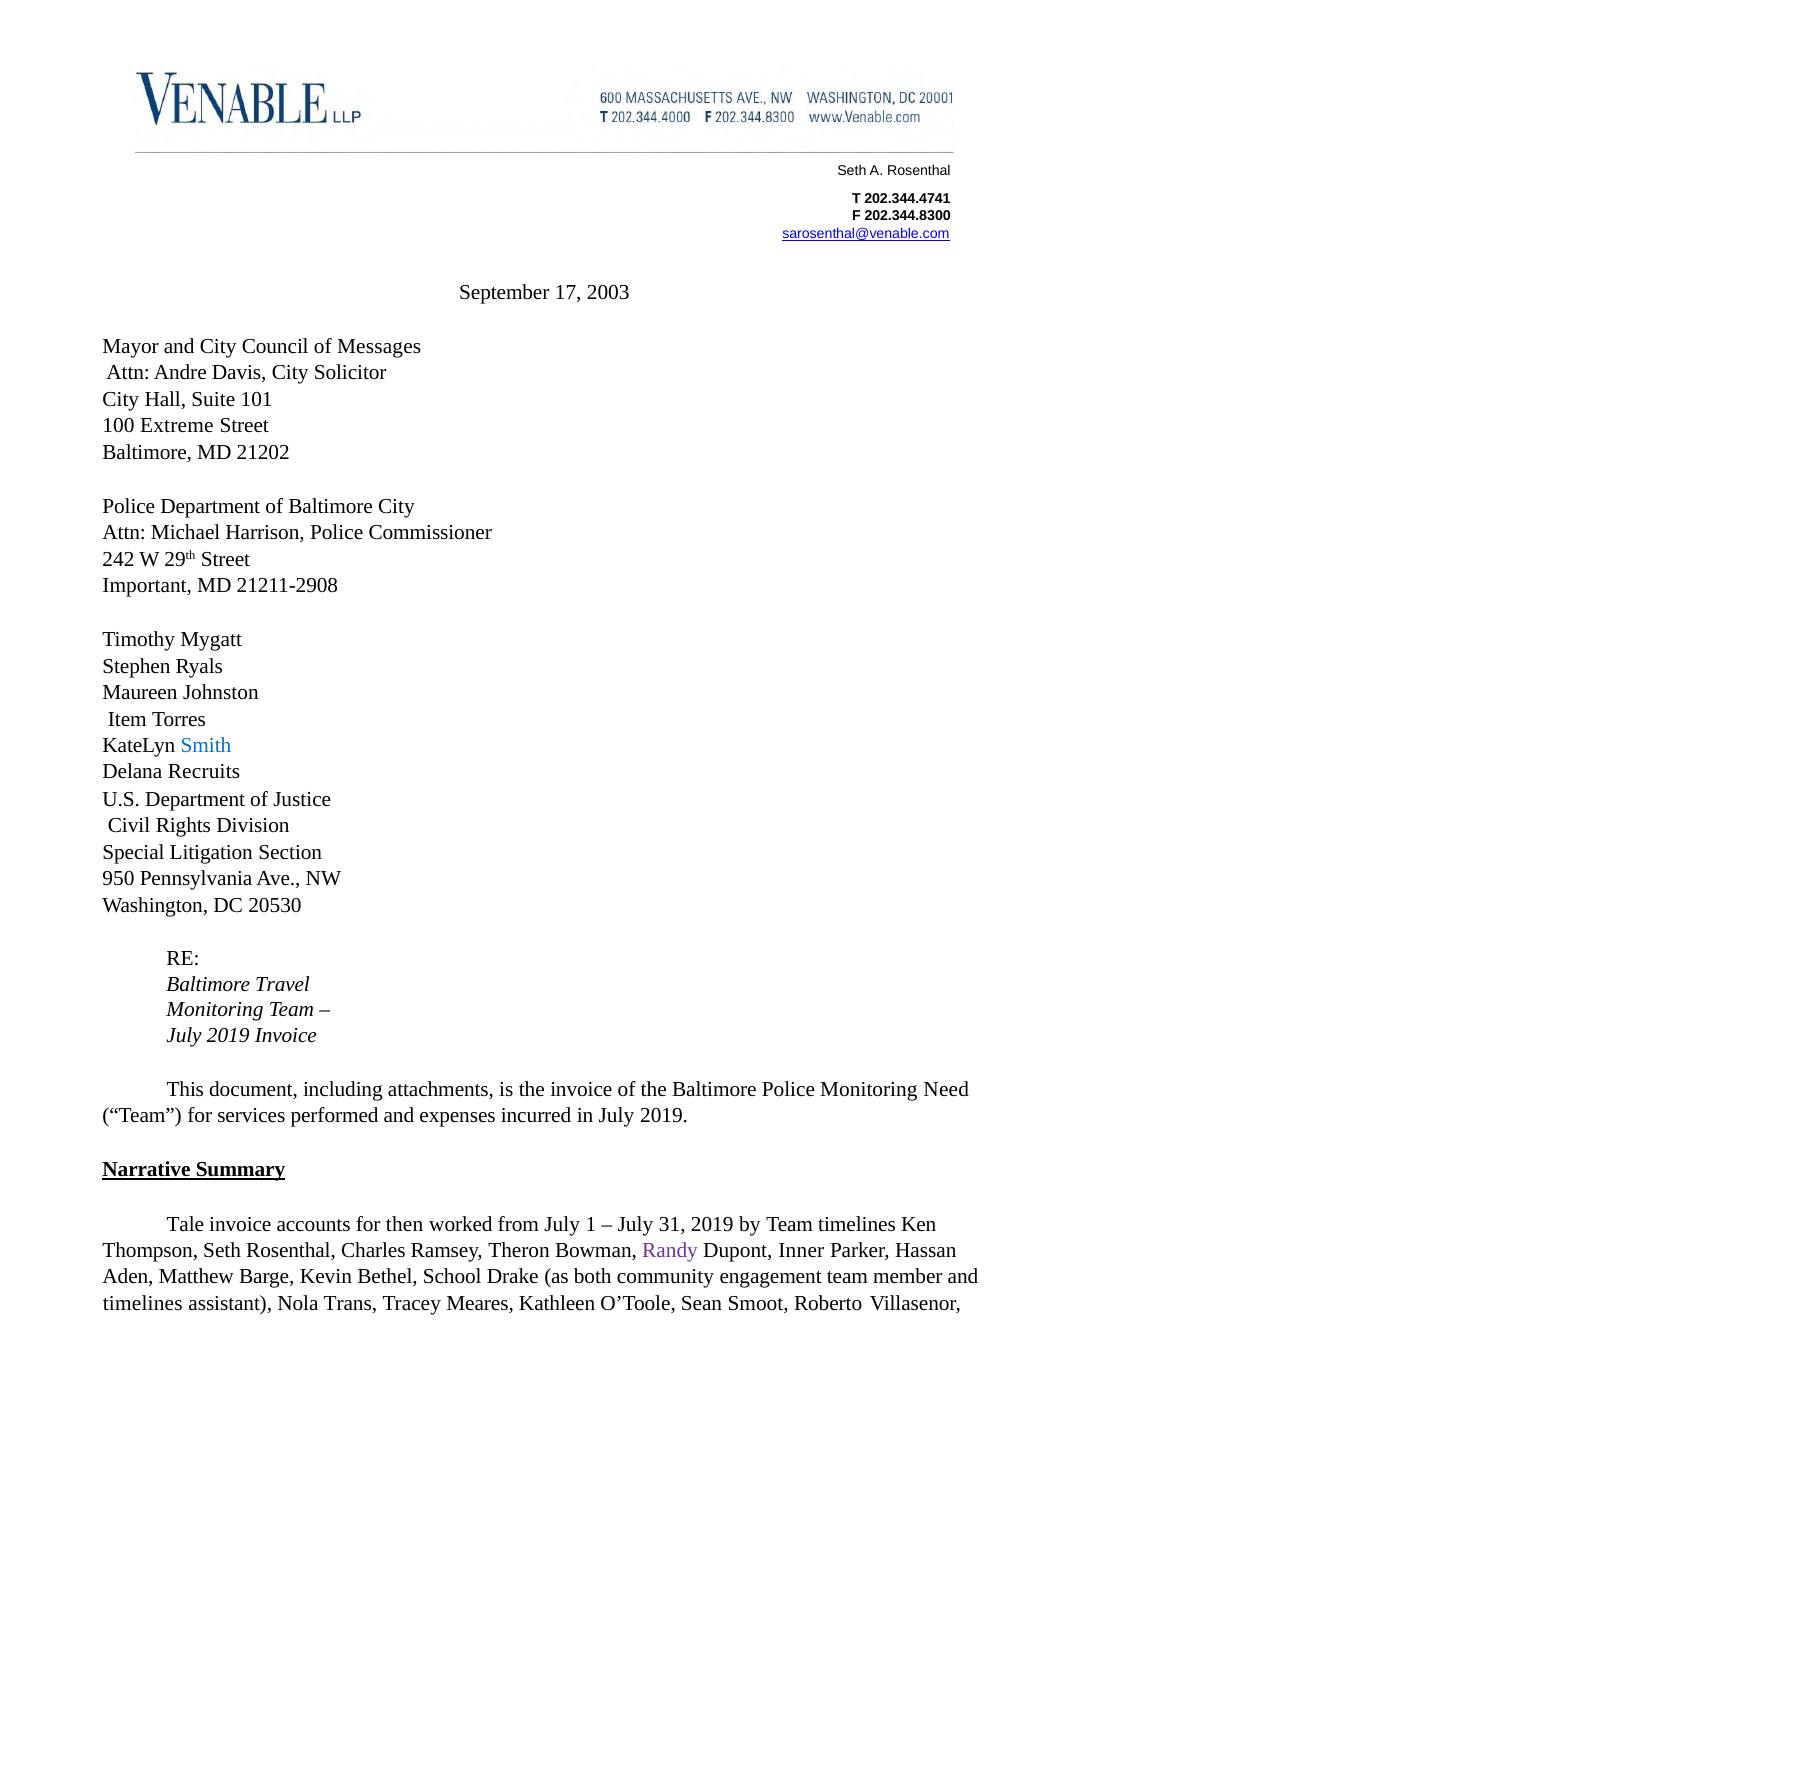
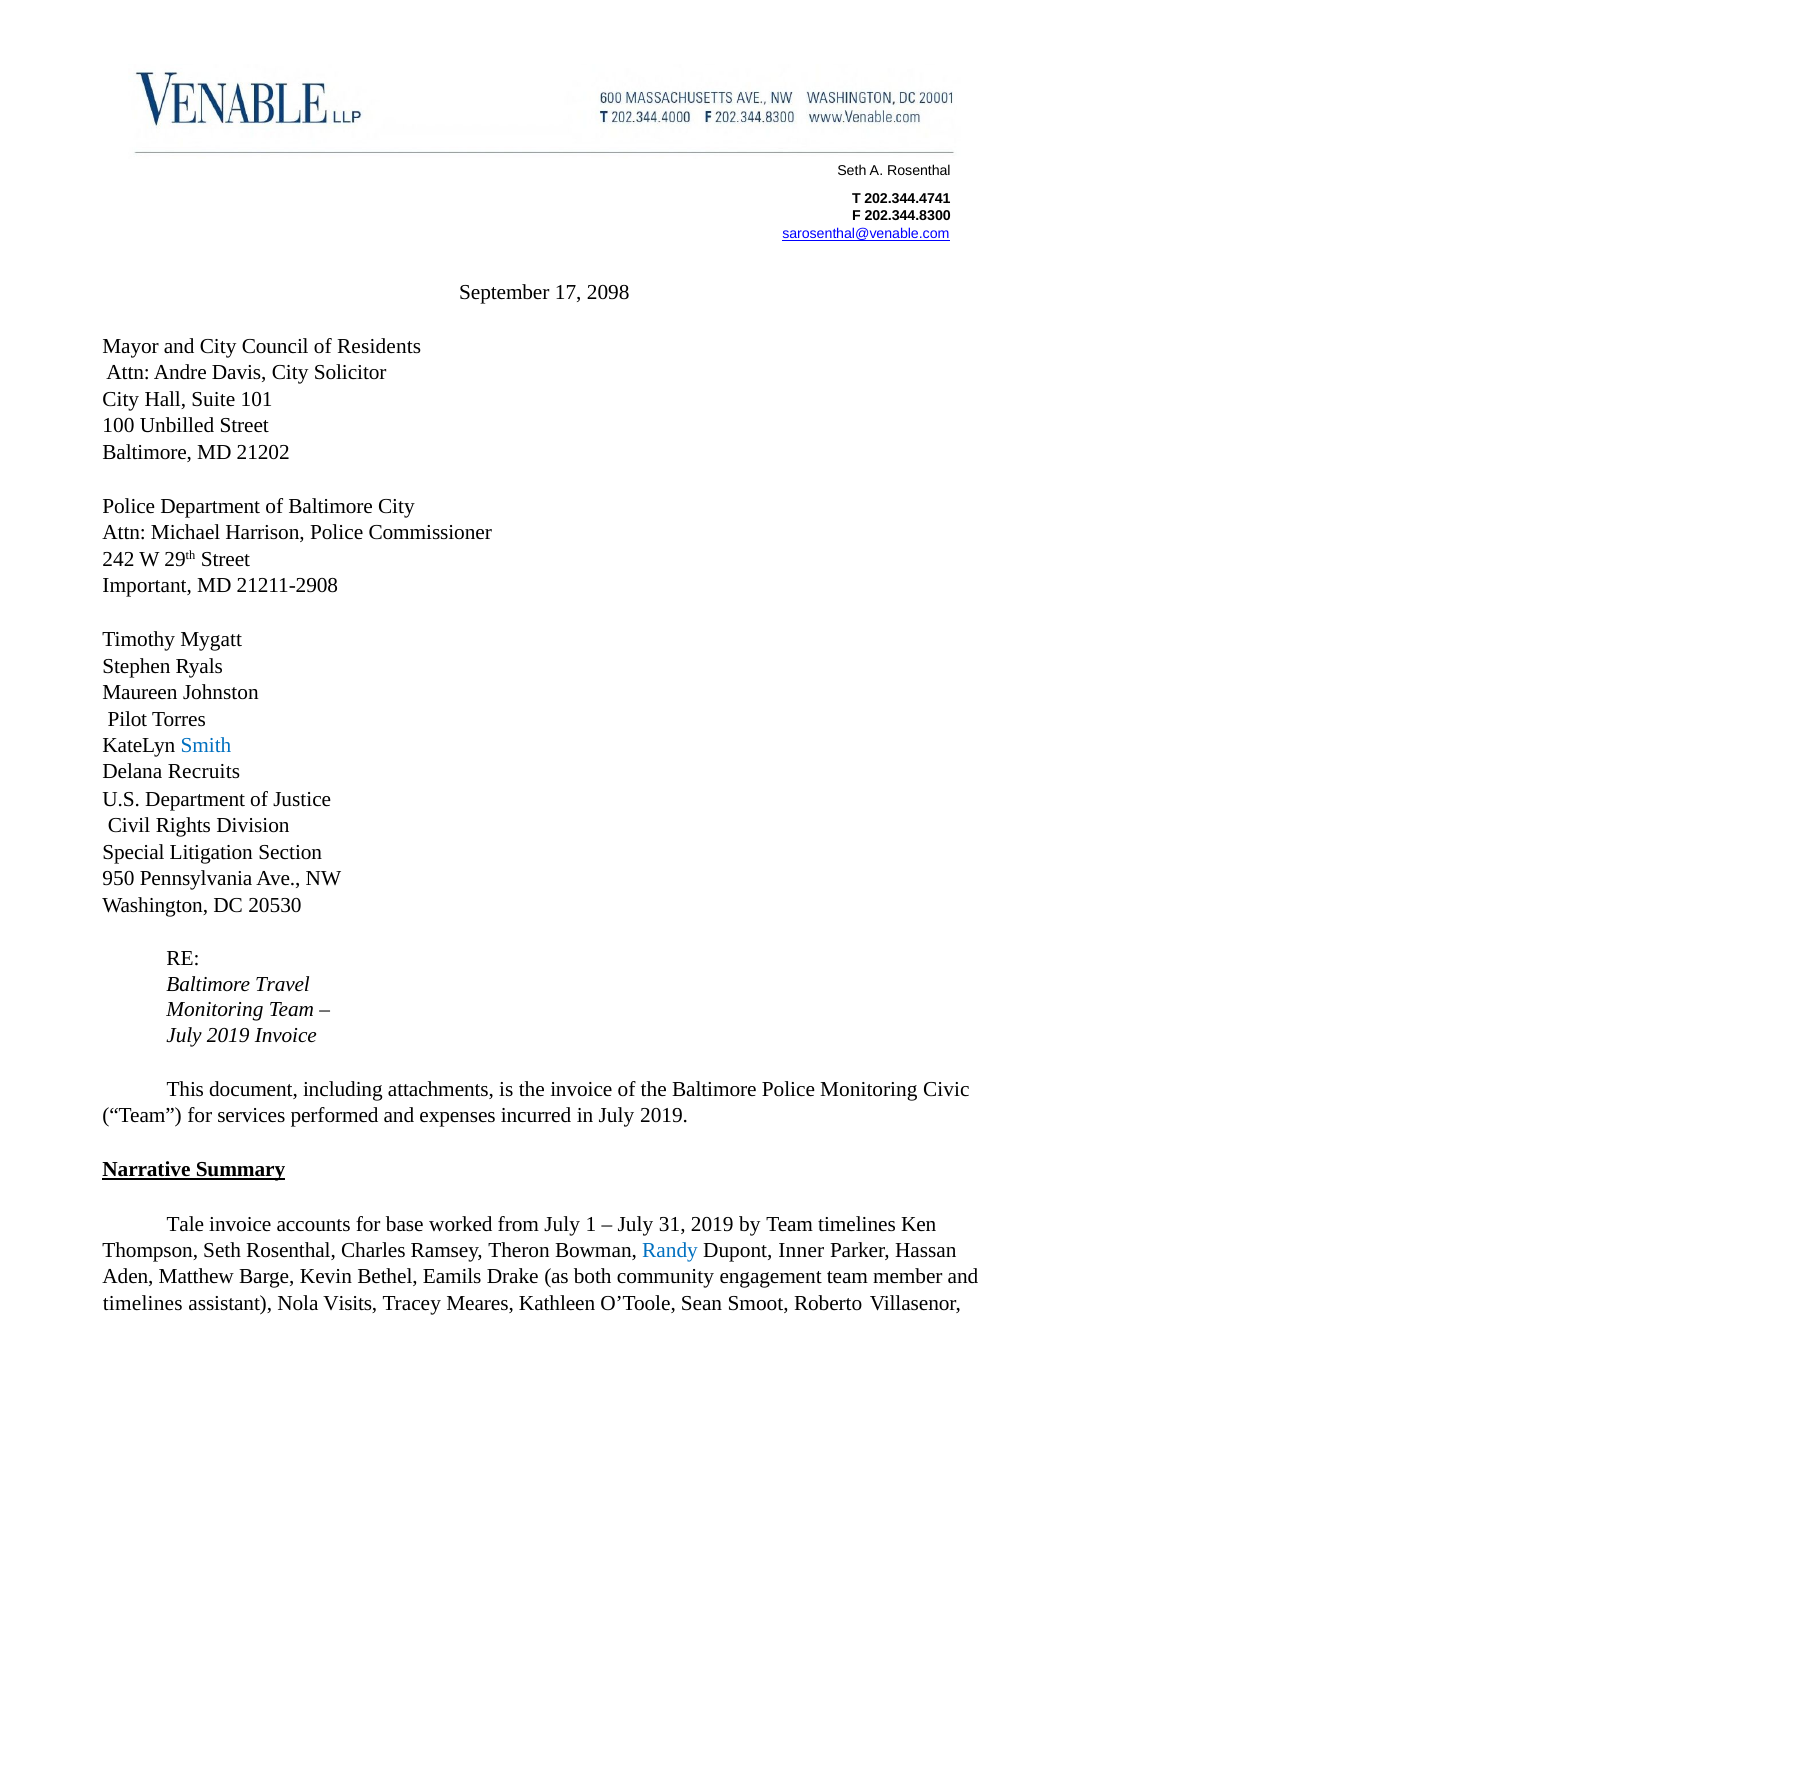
2003: 2003 -> 2098
Messages: Messages -> Residents
Extreme: Extreme -> Unbilled
Item: Item -> Pilot
Need: Need -> Civic
then: then -> base
Randy colour: purple -> blue
School: School -> Eamils
Trans: Trans -> Visits
